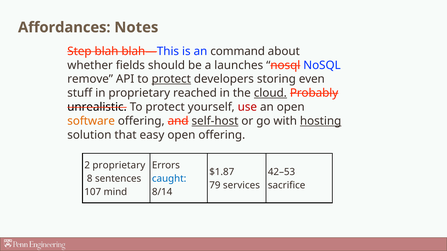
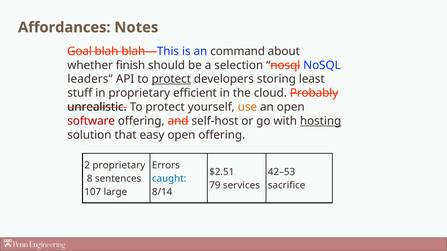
Step: Step -> Goal
fields: fields -> finish
launches: launches -> selection
remove: remove -> leaders
even: even -> least
reached: reached -> efficient
cloud underline: present -> none
use colour: red -> orange
software colour: orange -> red
self-host underline: present -> none
$1.87: $1.87 -> $2.51
mind: mind -> large
